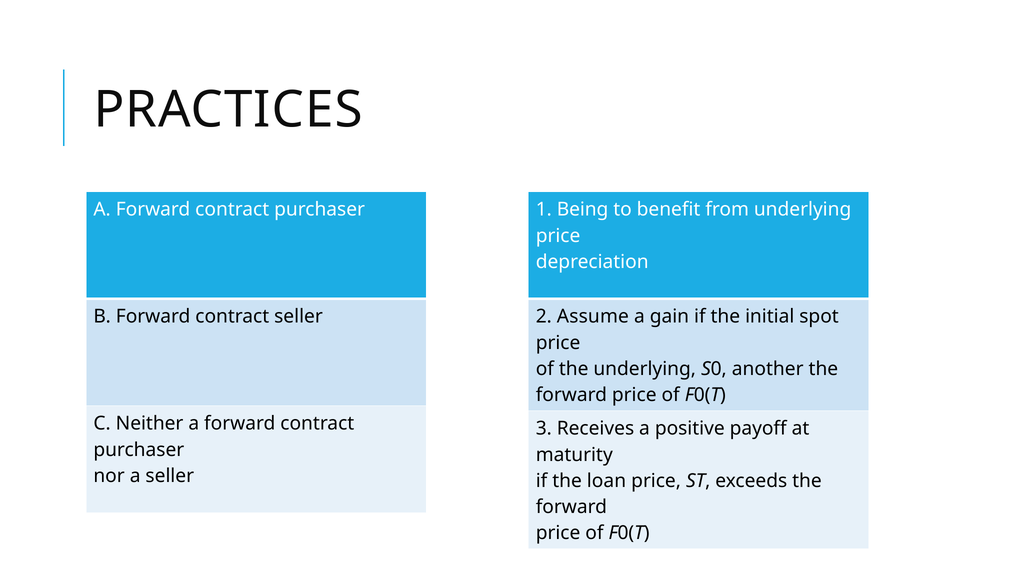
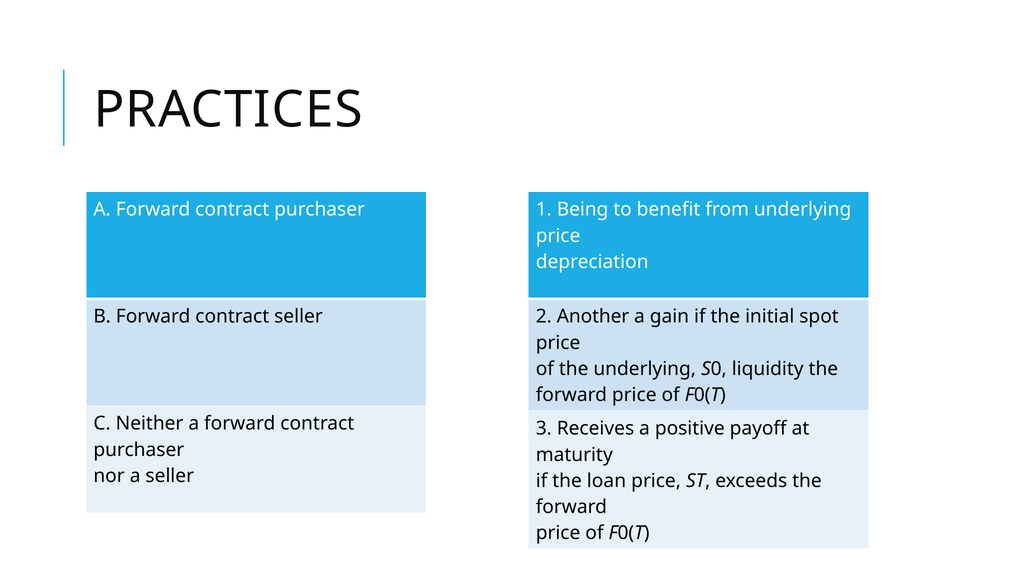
Assume: Assume -> Another
another: another -> liquidity
